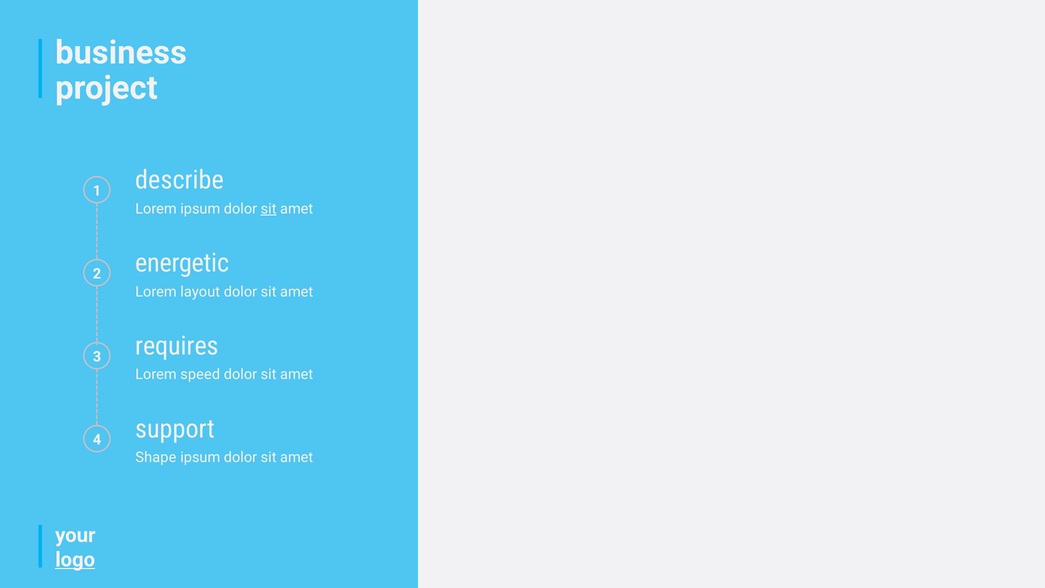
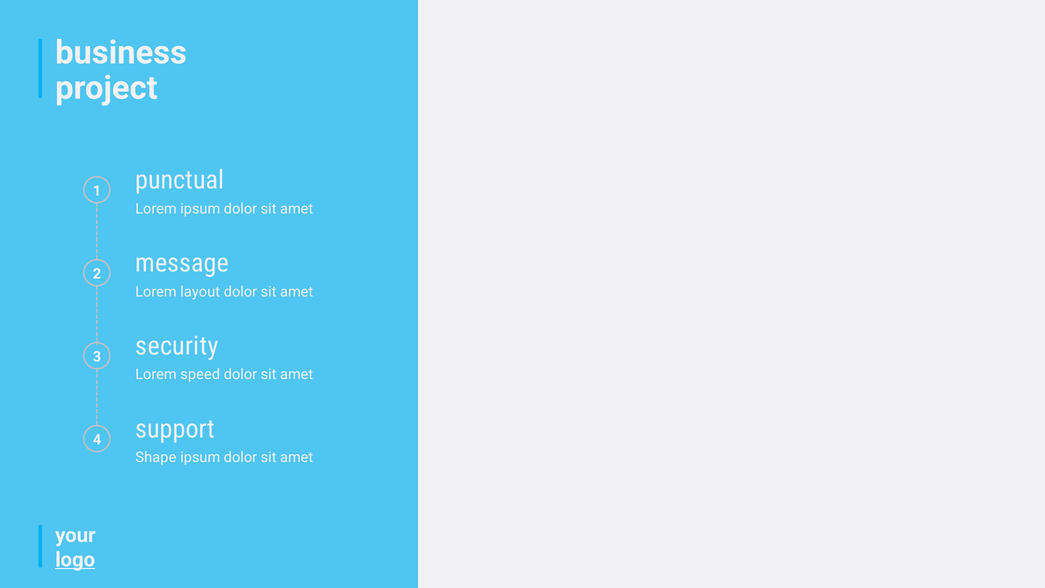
describe: describe -> punctual
sit at (269, 209) underline: present -> none
energetic: energetic -> message
requires: requires -> security
